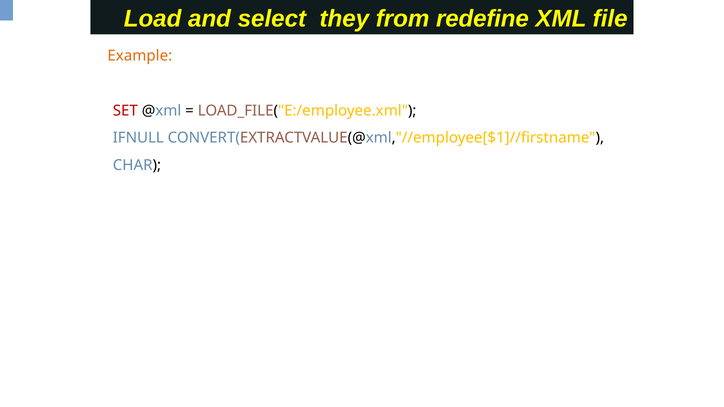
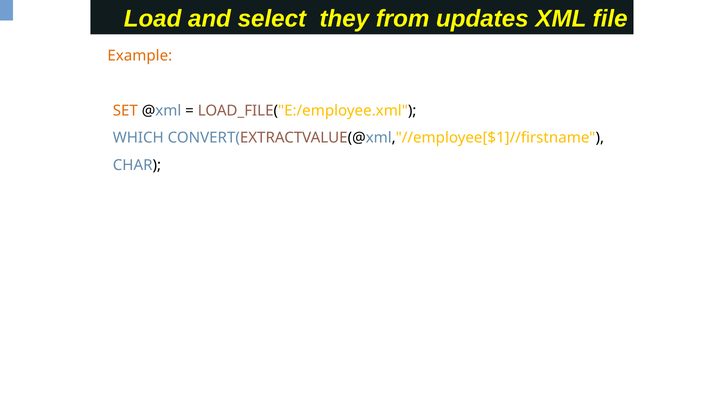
redefine: redefine -> updates
SET colour: red -> orange
IFNULL: IFNULL -> WHICH
